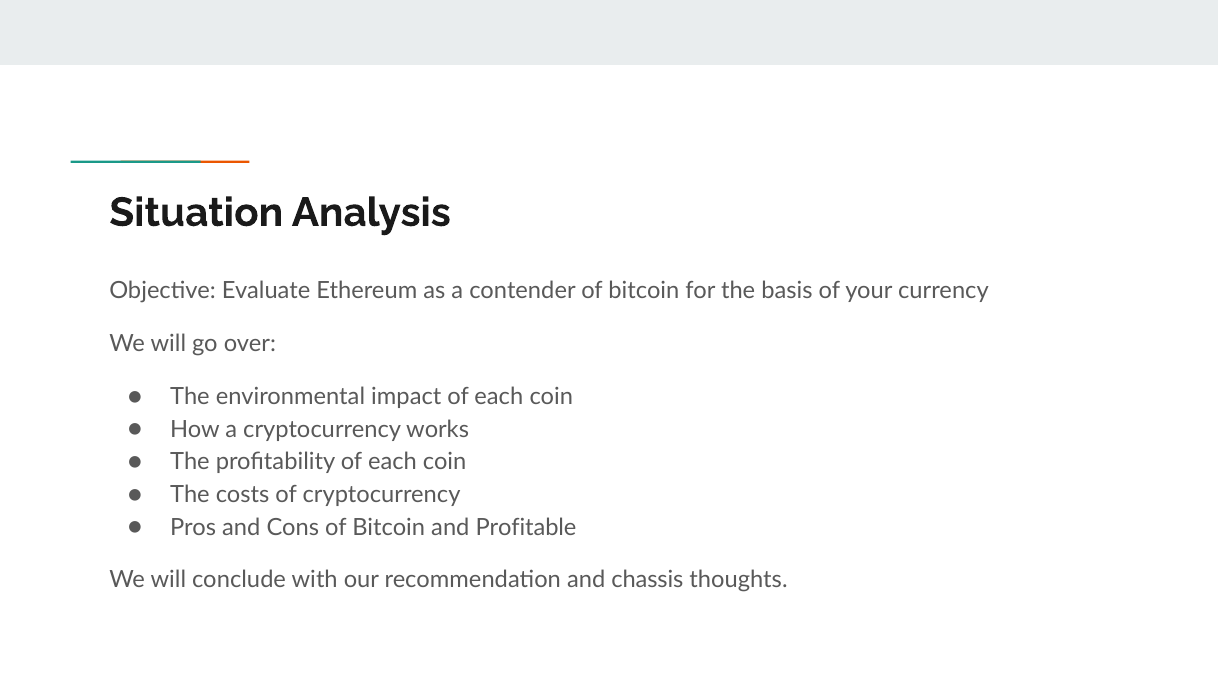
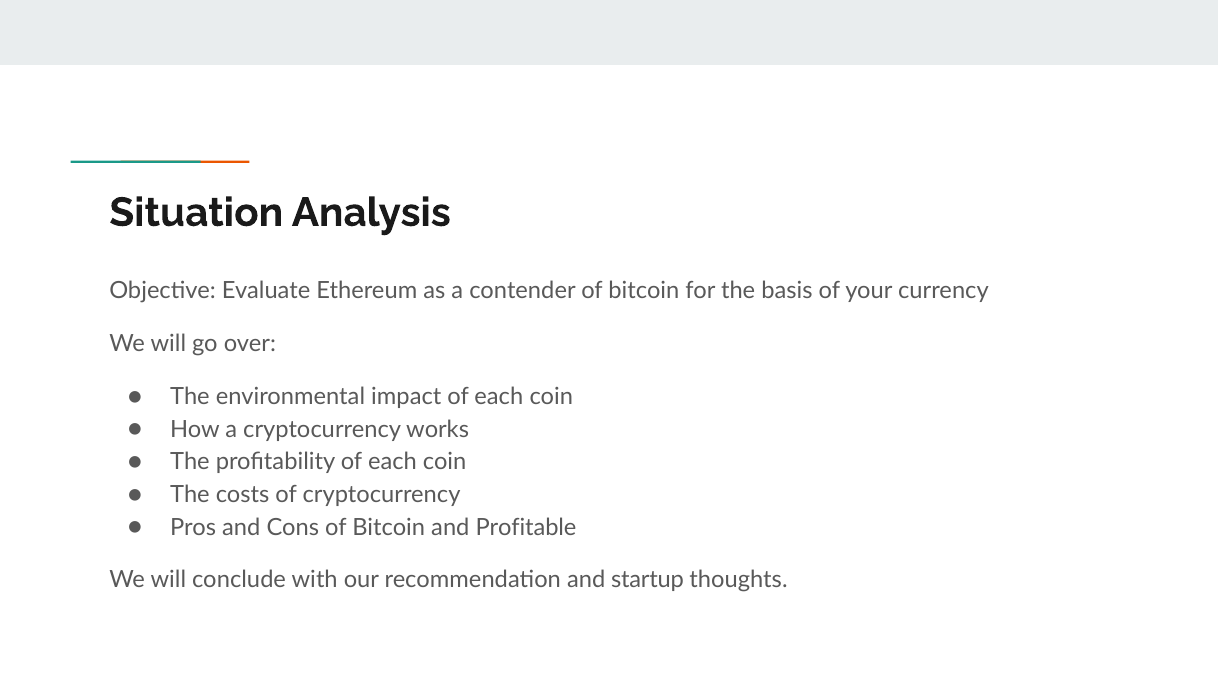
chassis: chassis -> startup
